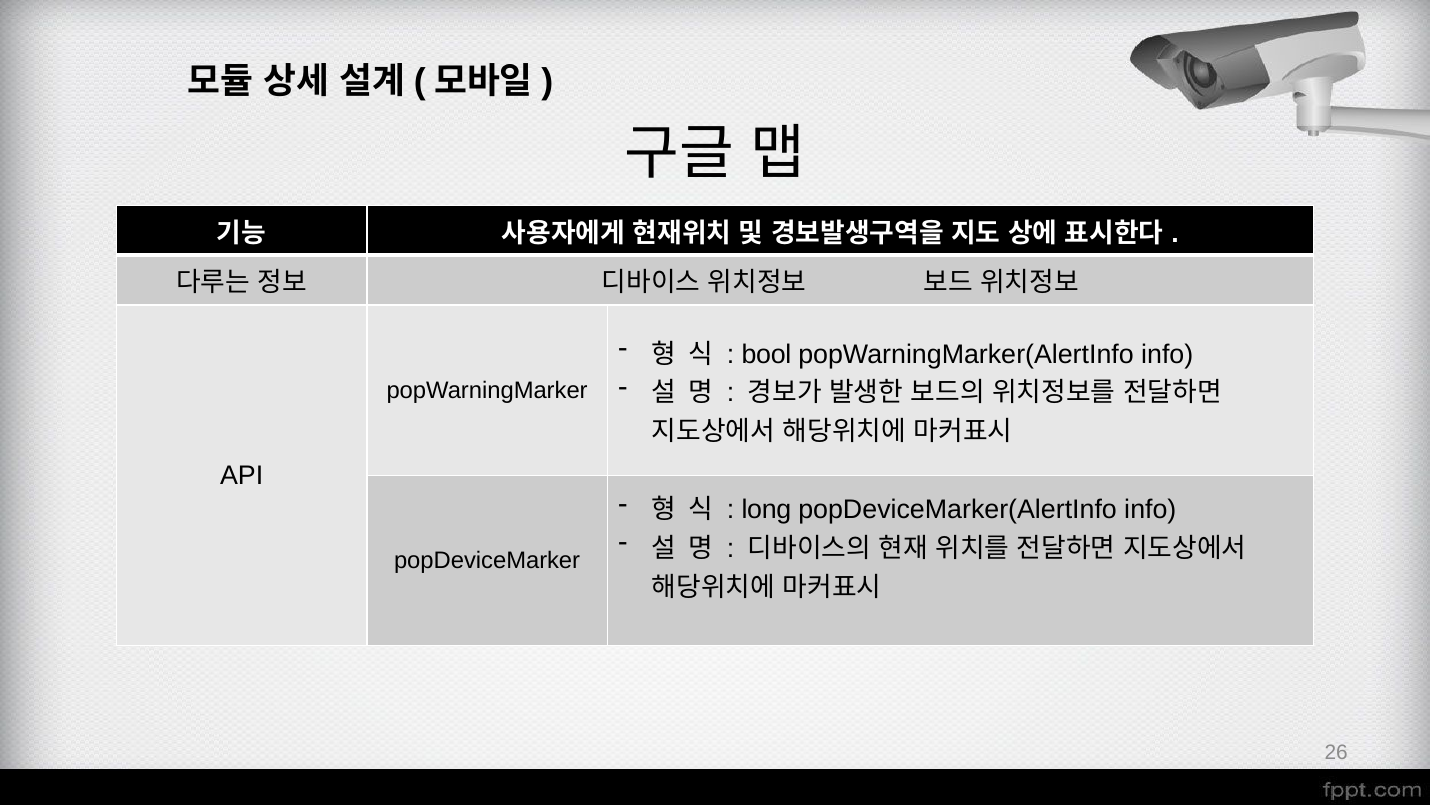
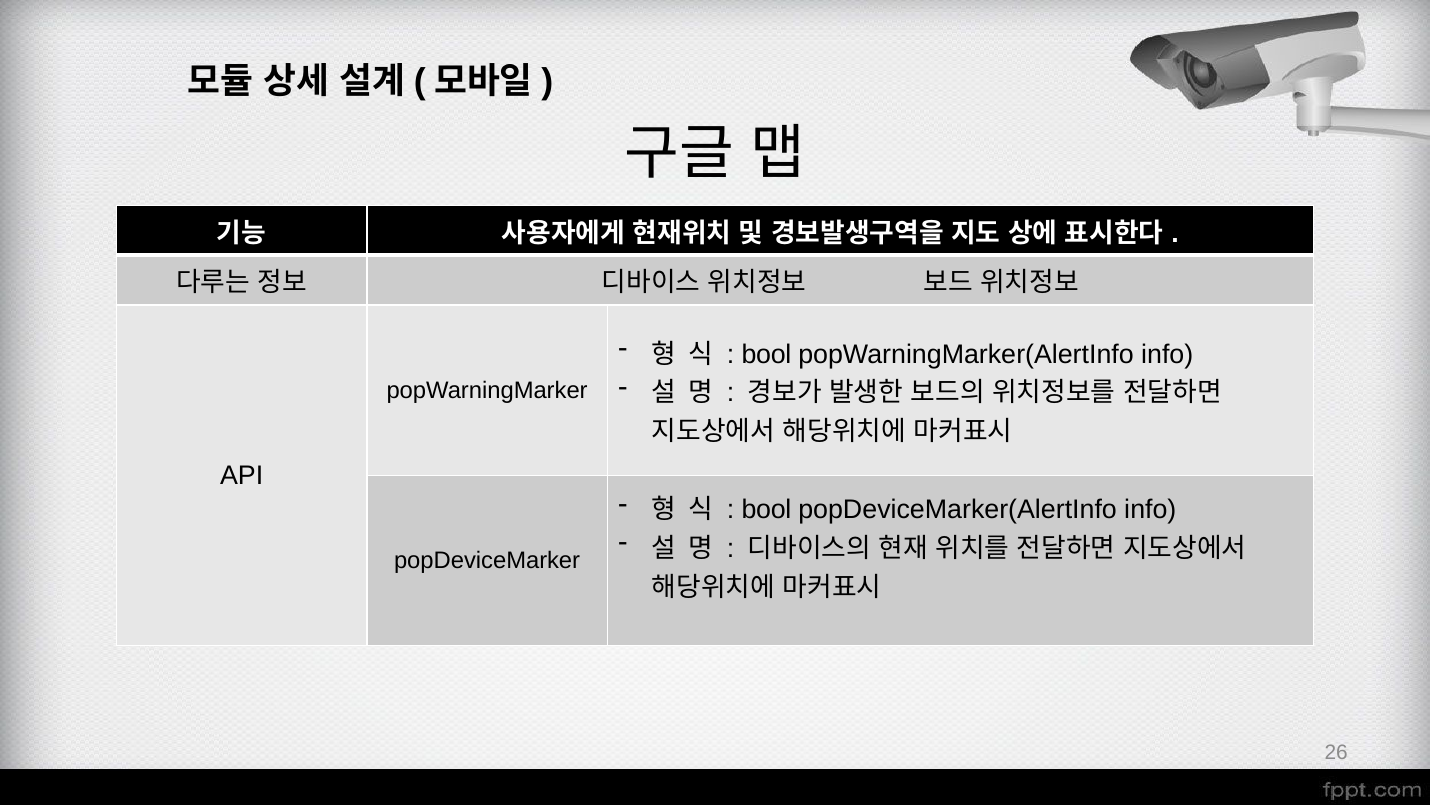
long at (766, 509): long -> bool
